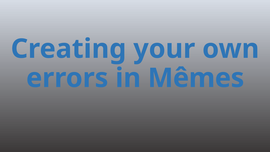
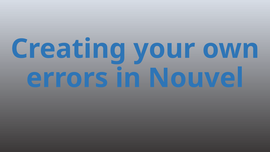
Mêmes: Mêmes -> Nouvel
